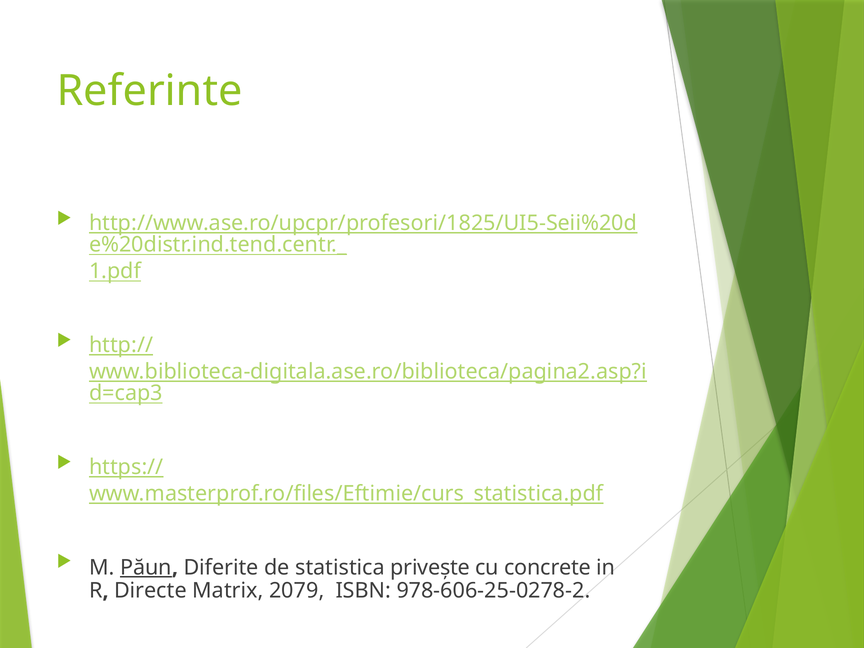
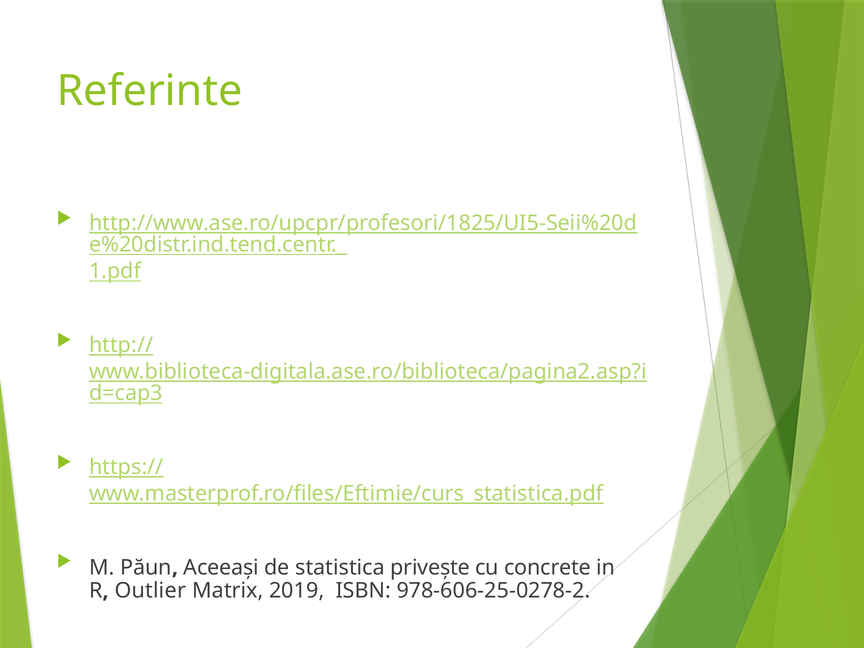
Păun underline: present -> none
Diferite: Diferite -> Aceeași
Directe: Directe -> Outlier
2079: 2079 -> 2019
